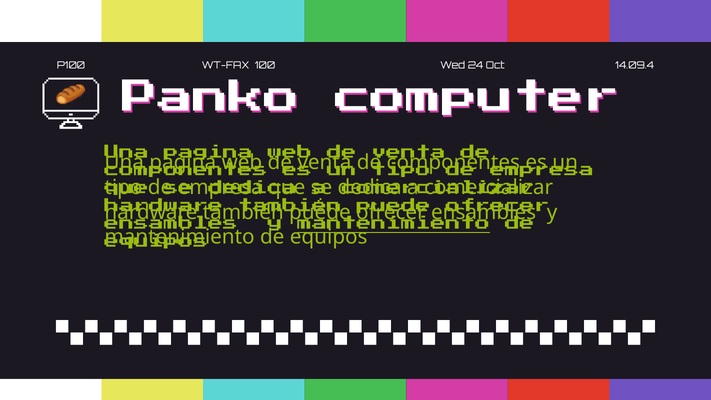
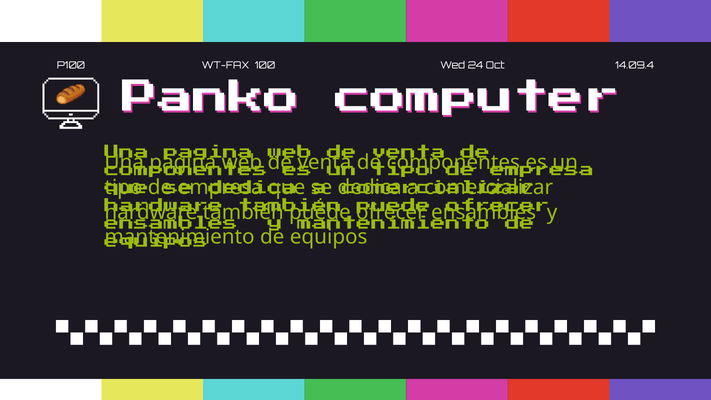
mantenimiento at (394, 226) underline: present -> none
